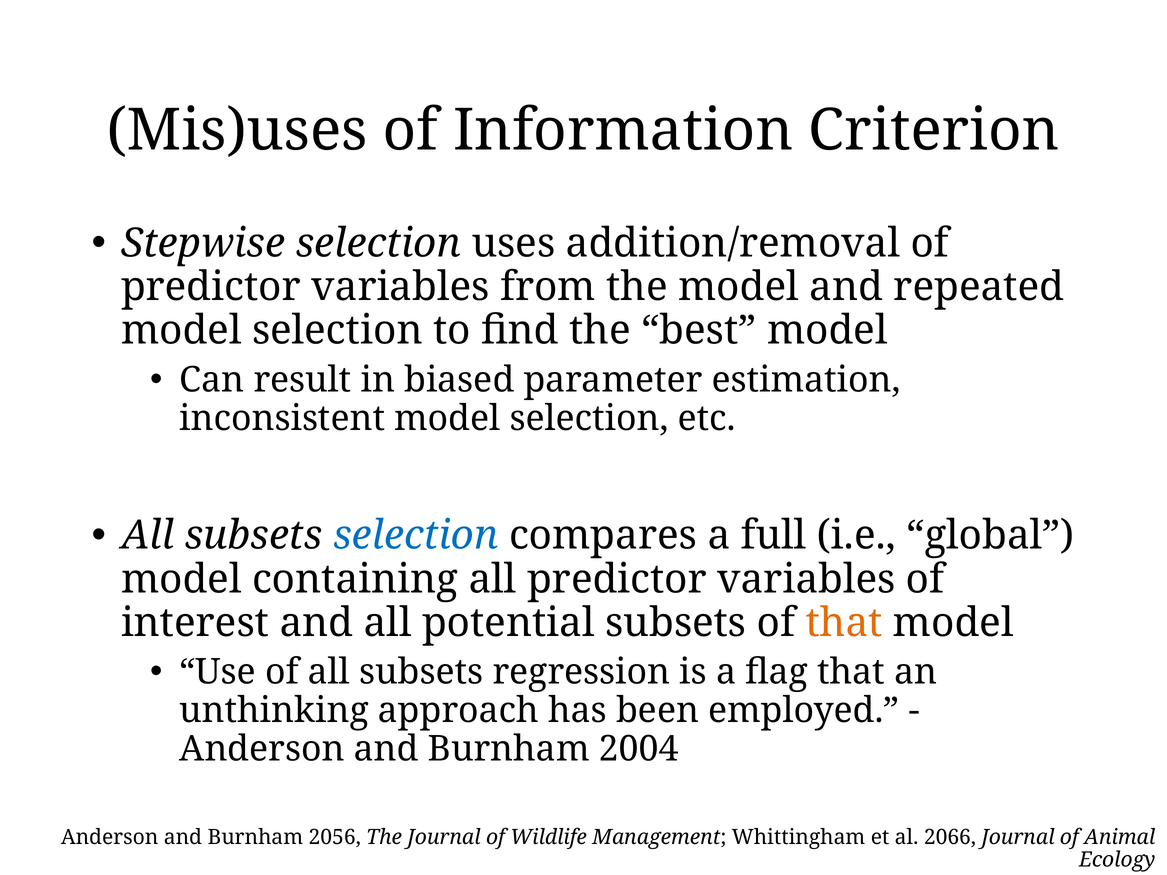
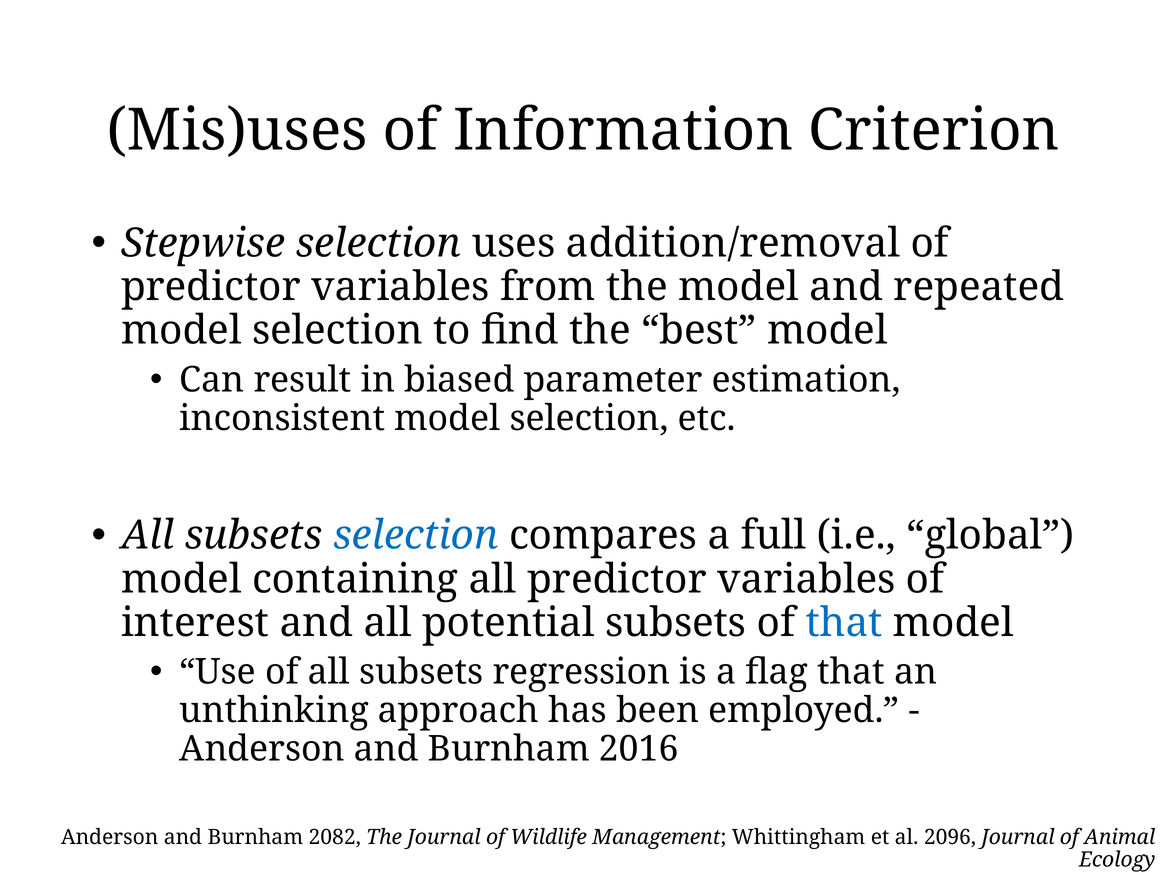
that at (844, 623) colour: orange -> blue
2004: 2004 -> 2016
2056: 2056 -> 2082
2066: 2066 -> 2096
